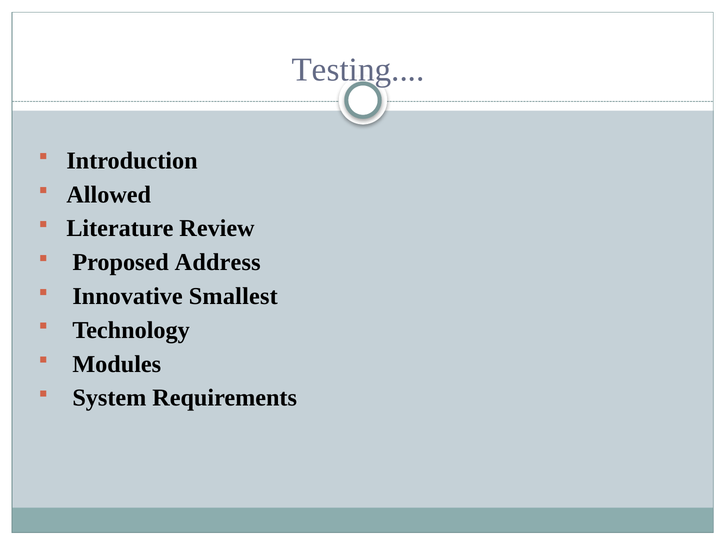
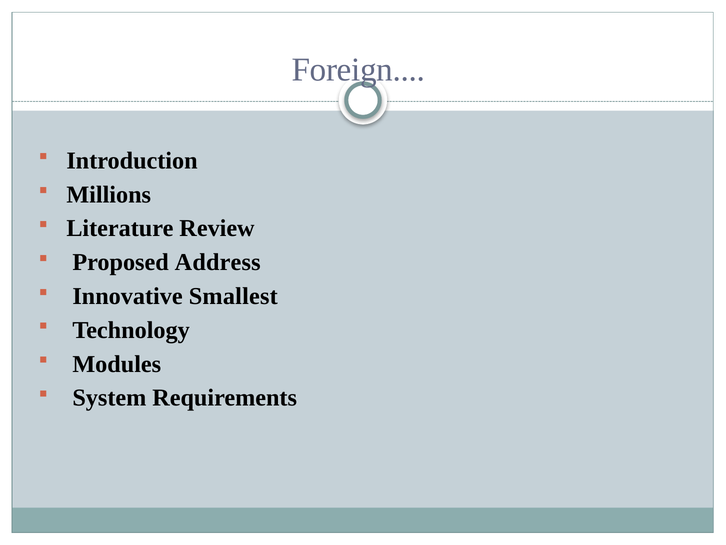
Testing: Testing -> Foreign
Allowed: Allowed -> Millions
